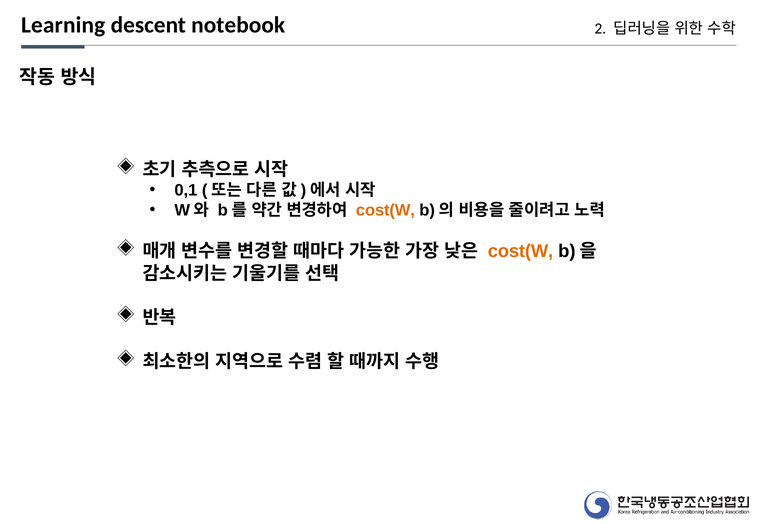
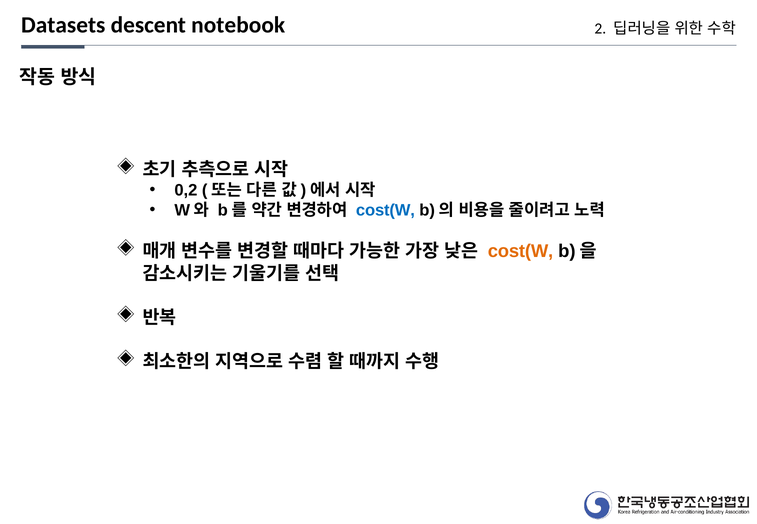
Learning: Learning -> Datasets
0,1: 0,1 -> 0,2
cost(W at (385, 210) colour: orange -> blue
